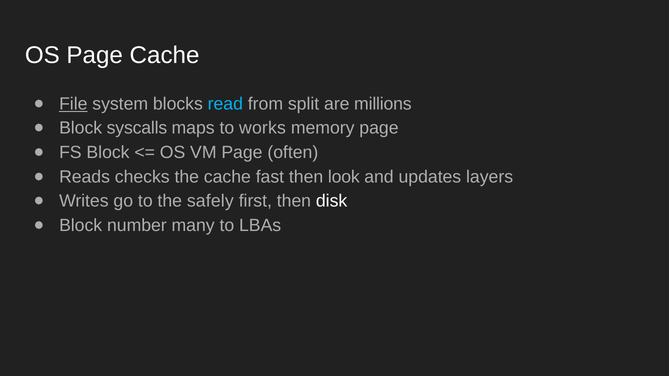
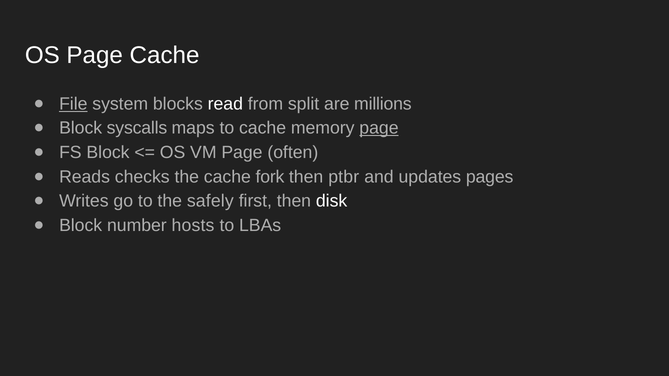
read colour: light blue -> white
to works: works -> cache
page at (379, 128) underline: none -> present
fast: fast -> fork
look: look -> ptbr
layers: layers -> pages
many: many -> hosts
